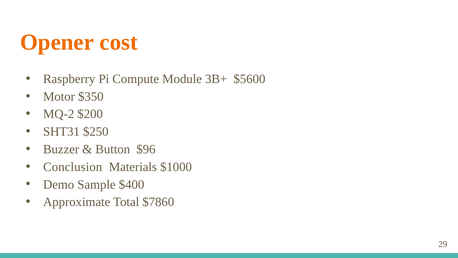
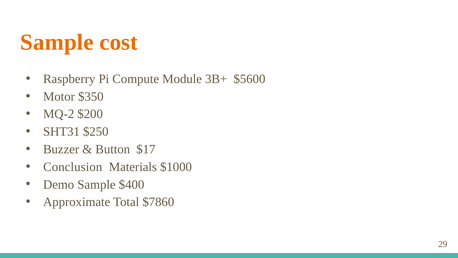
Opener at (57, 42): Opener -> Sample
$96: $96 -> $17
